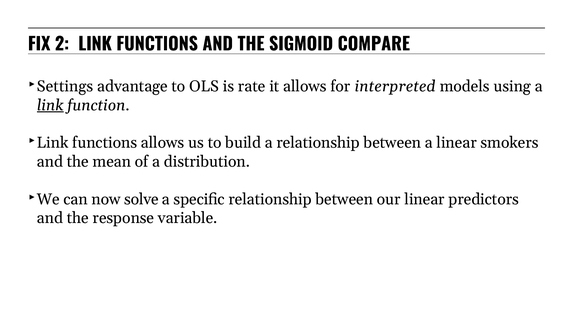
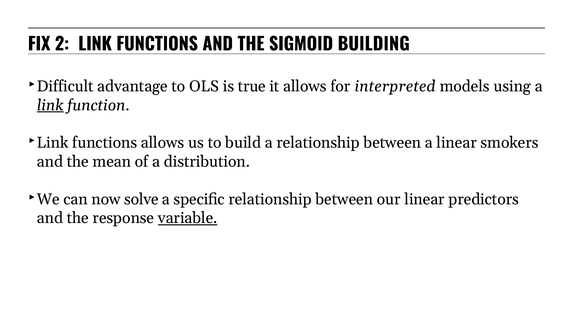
COMPARE: COMPARE -> BUILDING
Settings: Settings -> Difficult
rate: rate -> true
variable underline: none -> present
